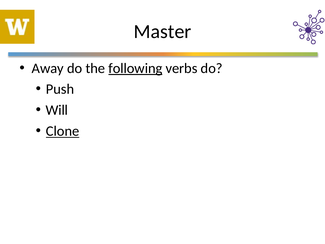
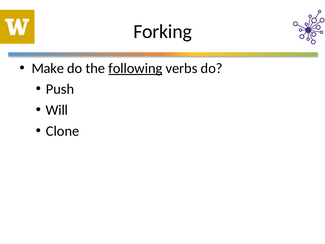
Master: Master -> Forking
Away: Away -> Make
Clone underline: present -> none
